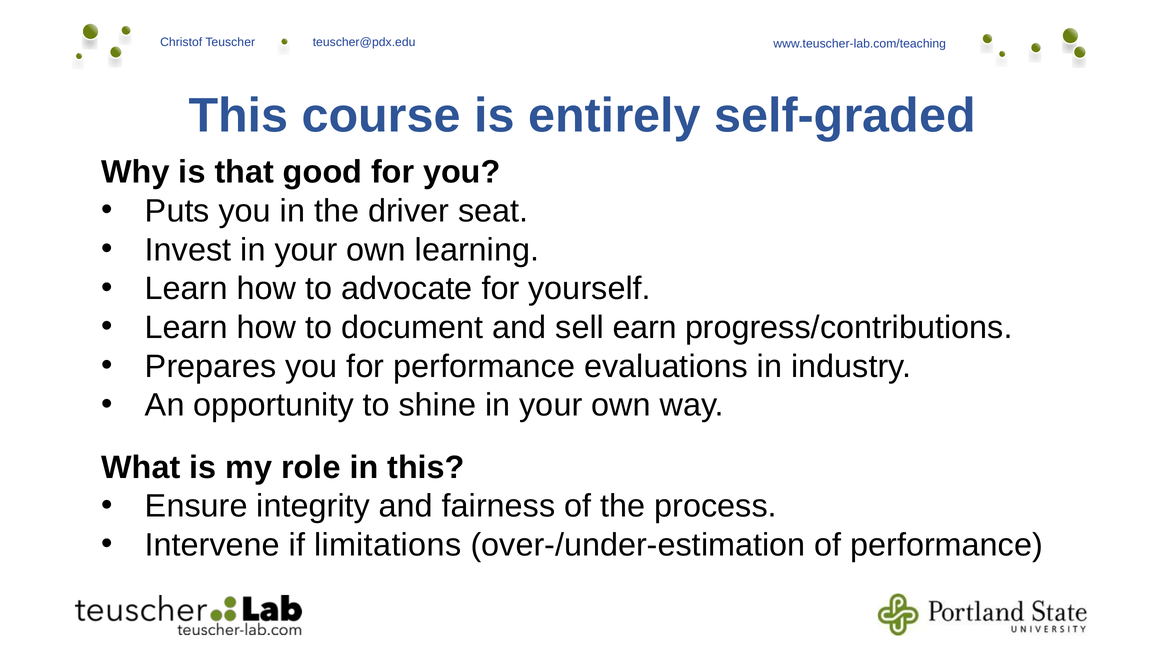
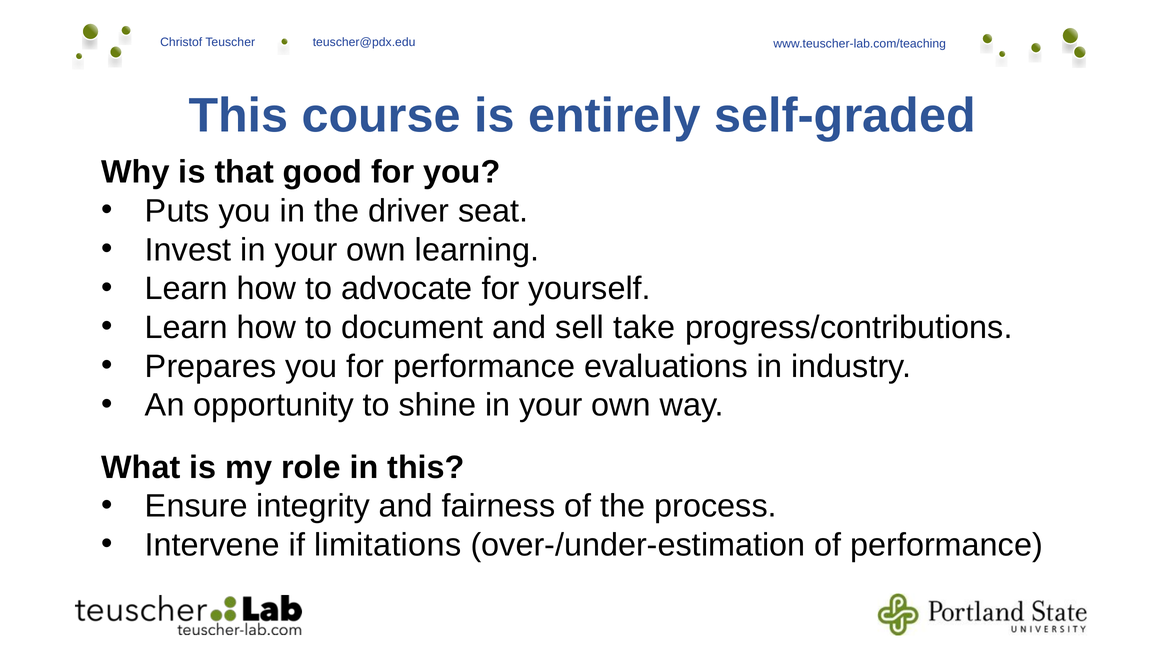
earn: earn -> take
